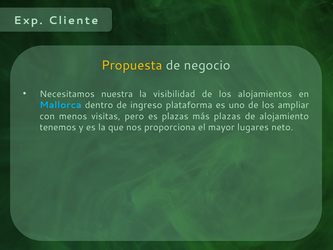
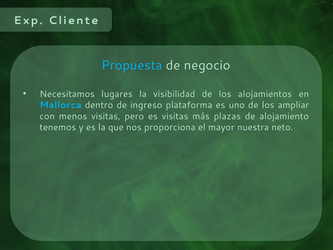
Propuesta colour: yellow -> light blue
nuestra: nuestra -> lugares
es plazas: plazas -> visitas
lugares: lugares -> nuestra
